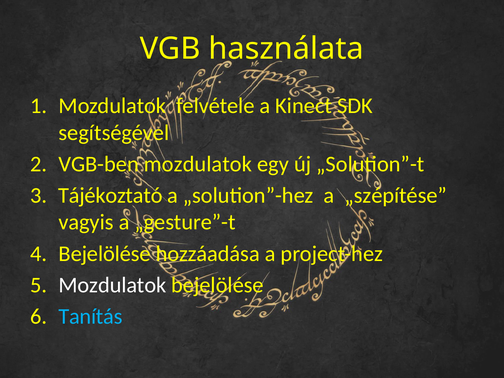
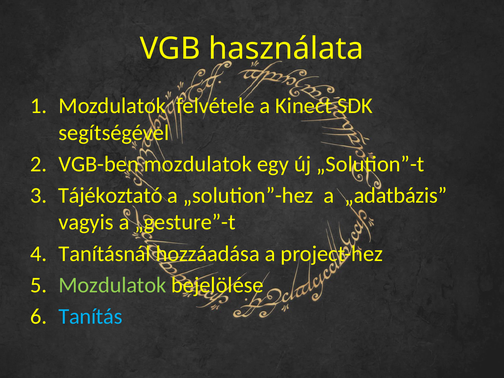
„szépítése: „szépítése -> „adatbázis
Bejelölése at (105, 254): Bejelölése -> Tanításnál
Mozdulatok at (112, 285) colour: white -> light green
